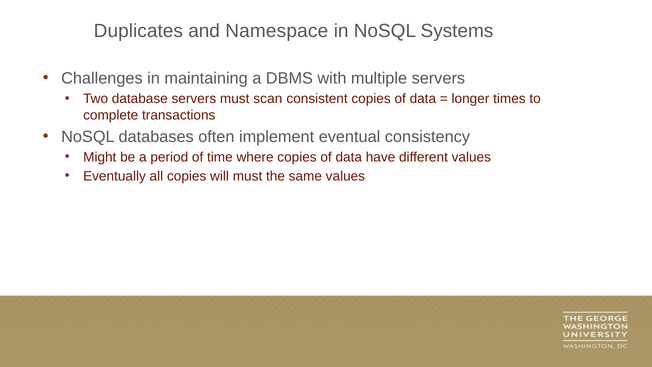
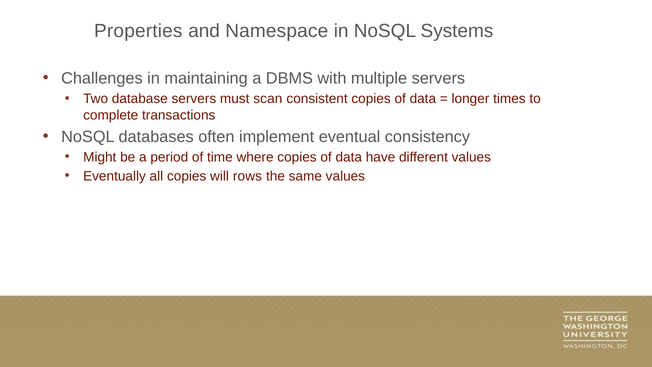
Duplicates: Duplicates -> Properties
will must: must -> rows
